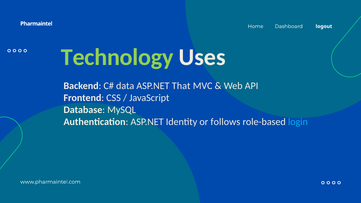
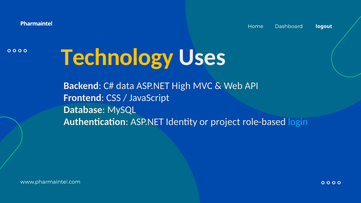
Technology colour: light green -> yellow
That: That -> High
follows: follows -> project
